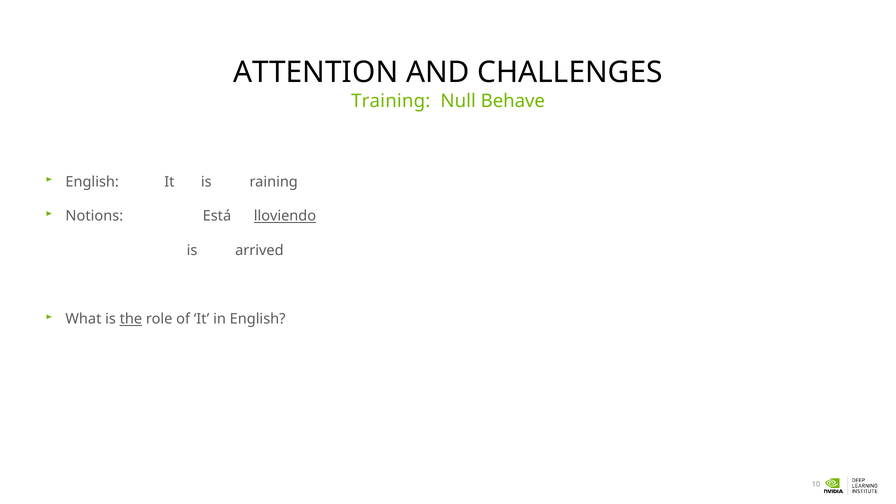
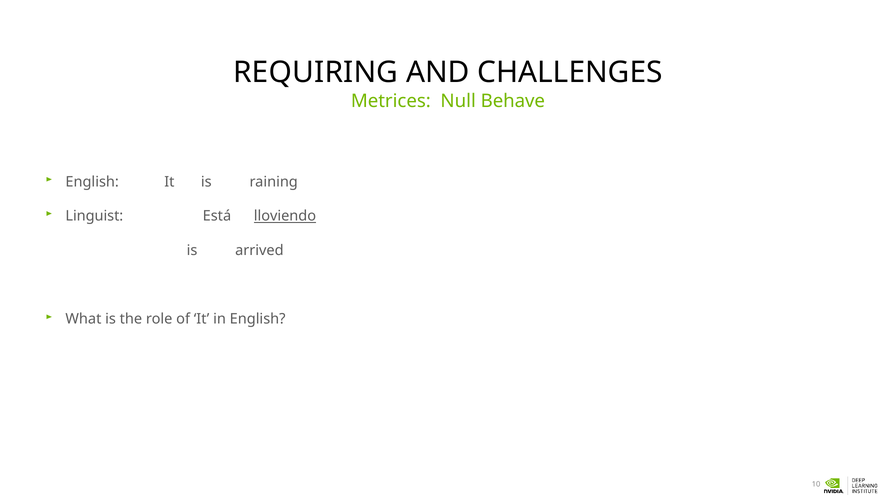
ATTENTION: ATTENTION -> REQUIRING
Training: Training -> Metrices
Notions: Notions -> Linguist
the underline: present -> none
